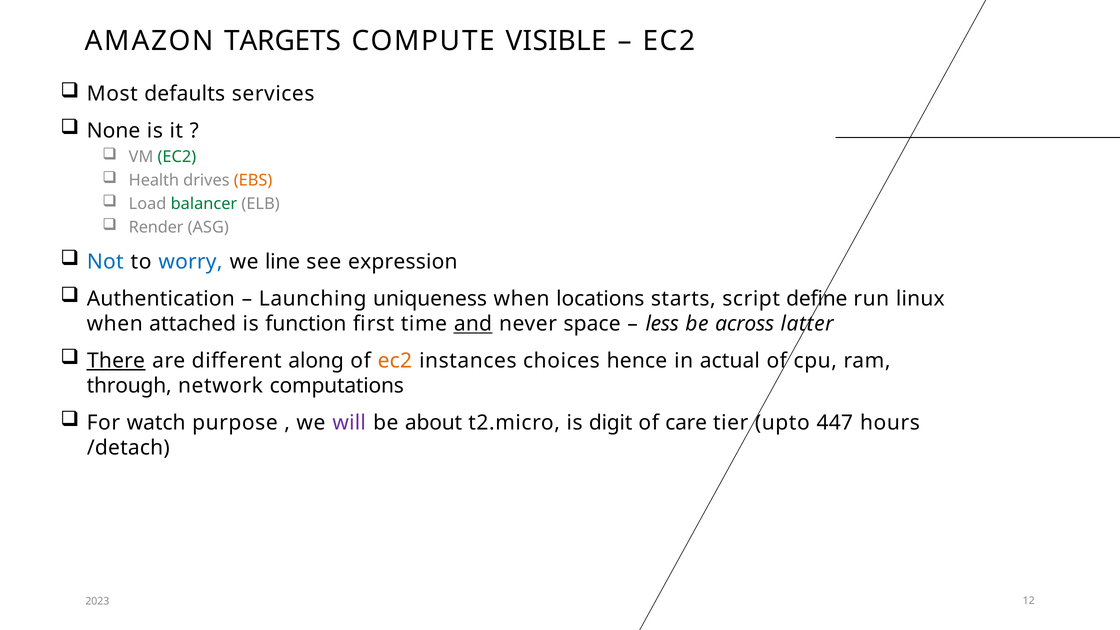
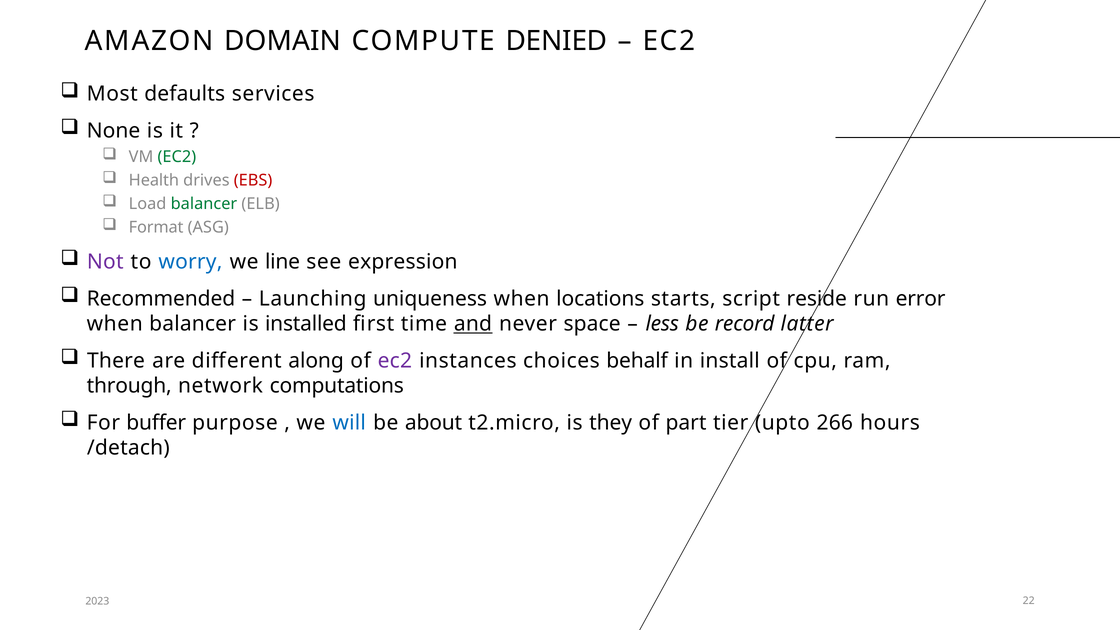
TARGETS: TARGETS -> DOMAIN
VISIBLE: VISIBLE -> DENIED
EBS colour: orange -> red
Render: Render -> Format
Not colour: blue -> purple
Authentication: Authentication -> Recommended
define: define -> reside
linux: linux -> error
when attached: attached -> balancer
function: function -> installed
across: across -> record
There underline: present -> none
ec2 at (395, 361) colour: orange -> purple
hence: hence -> behalf
actual: actual -> install
watch: watch -> buffer
will colour: purple -> blue
digit: digit -> they
care: care -> part
447: 447 -> 266
12: 12 -> 22
